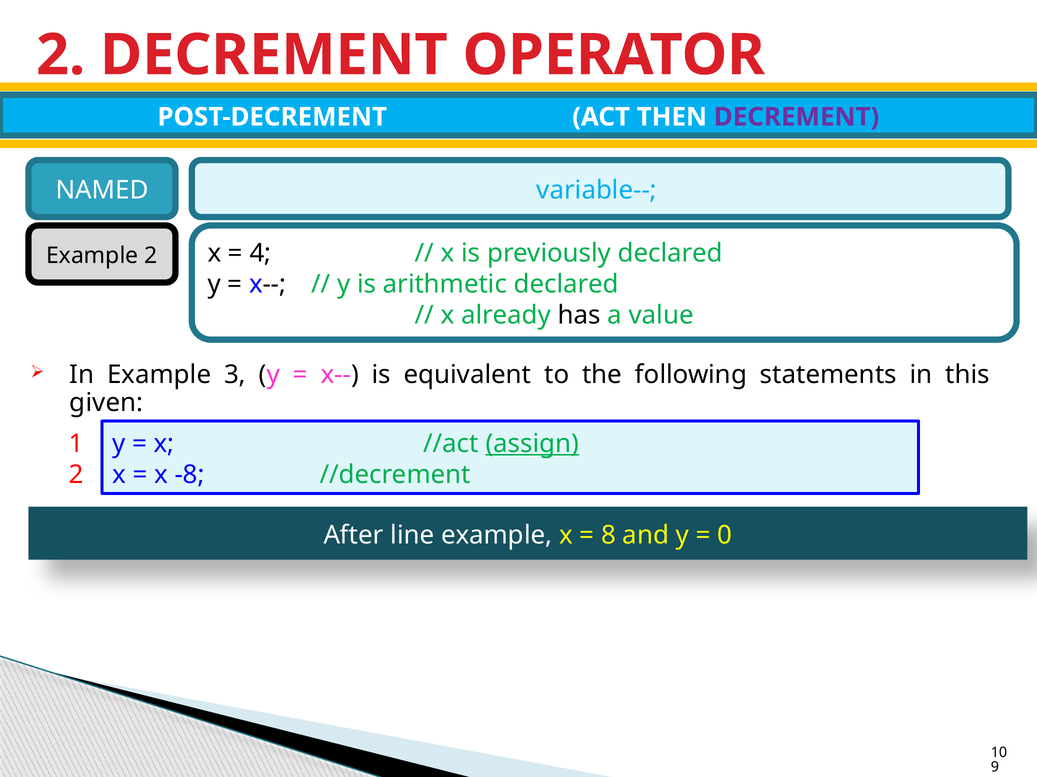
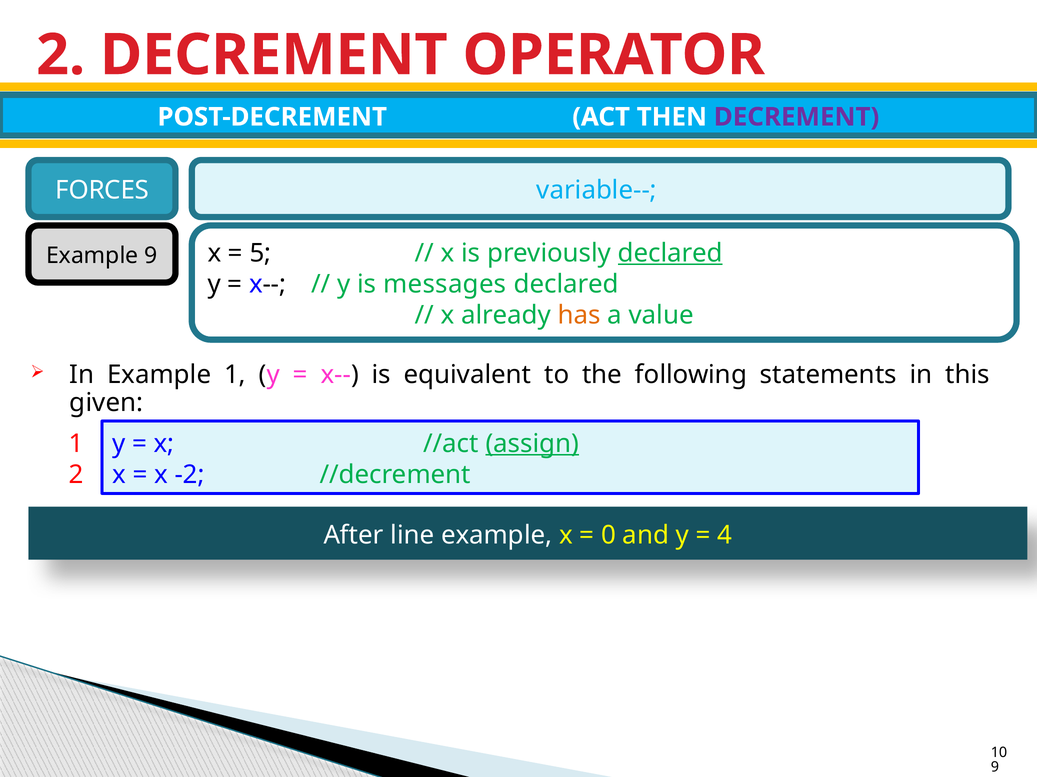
NAMED: NAMED -> FORCES
Example 2: 2 -> 9
4: 4 -> 5
declared at (670, 254) underline: none -> present
arithmetic: arithmetic -> messages
has colour: black -> orange
Example 3: 3 -> 1
-8: -8 -> -2
8: 8 -> 0
0: 0 -> 4
